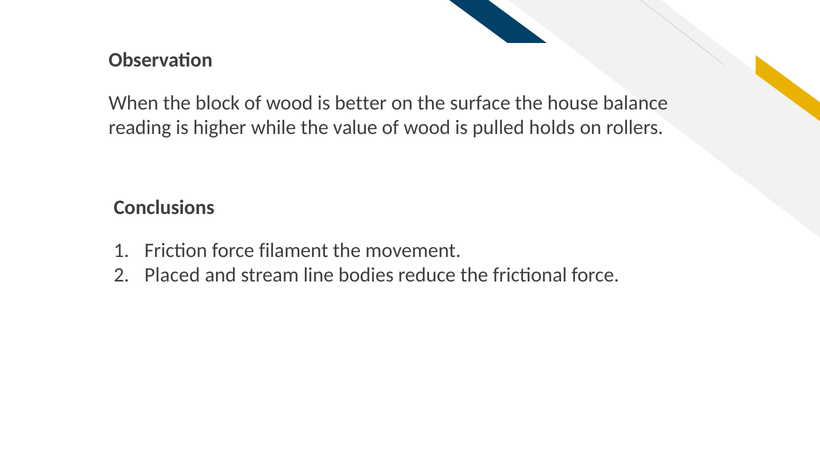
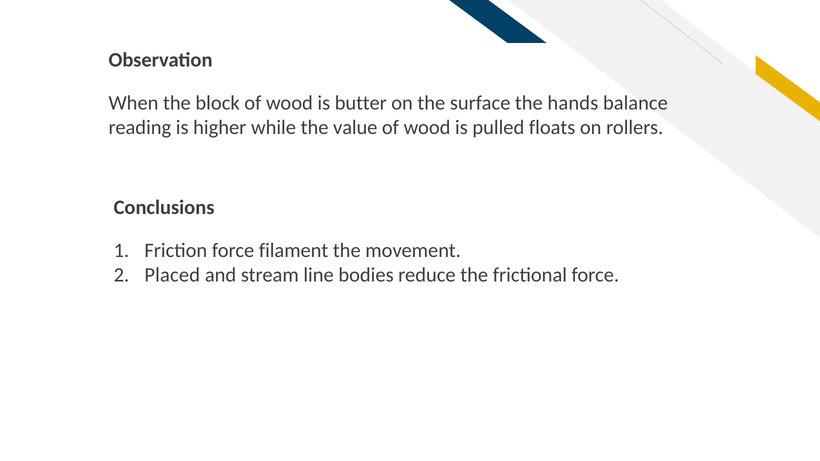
better: better -> butter
house: house -> hands
holds: holds -> floats
